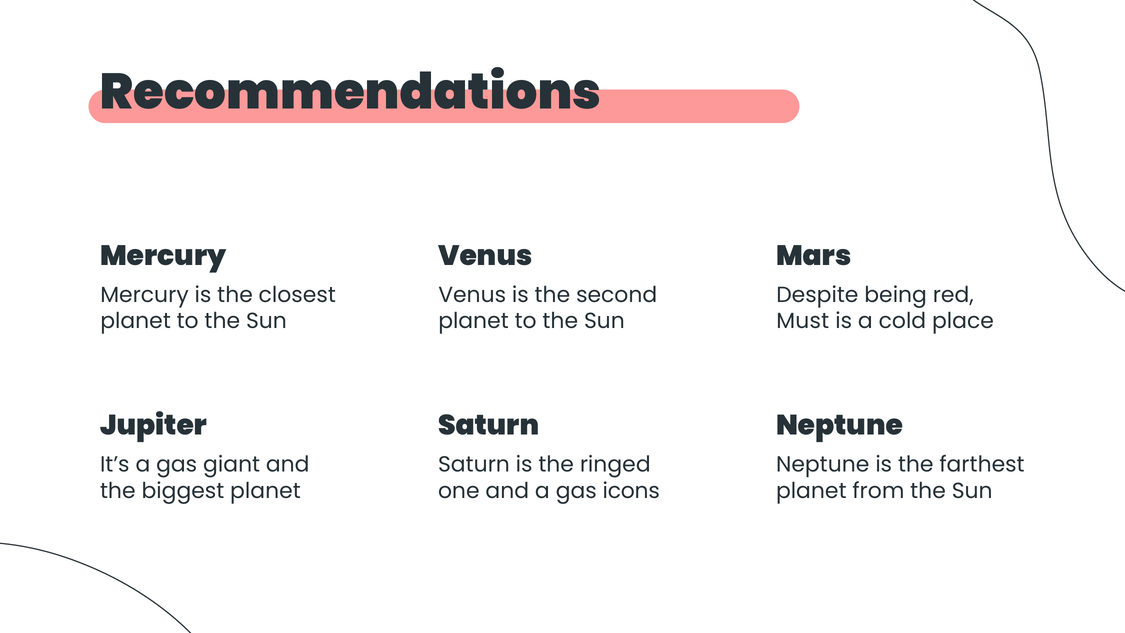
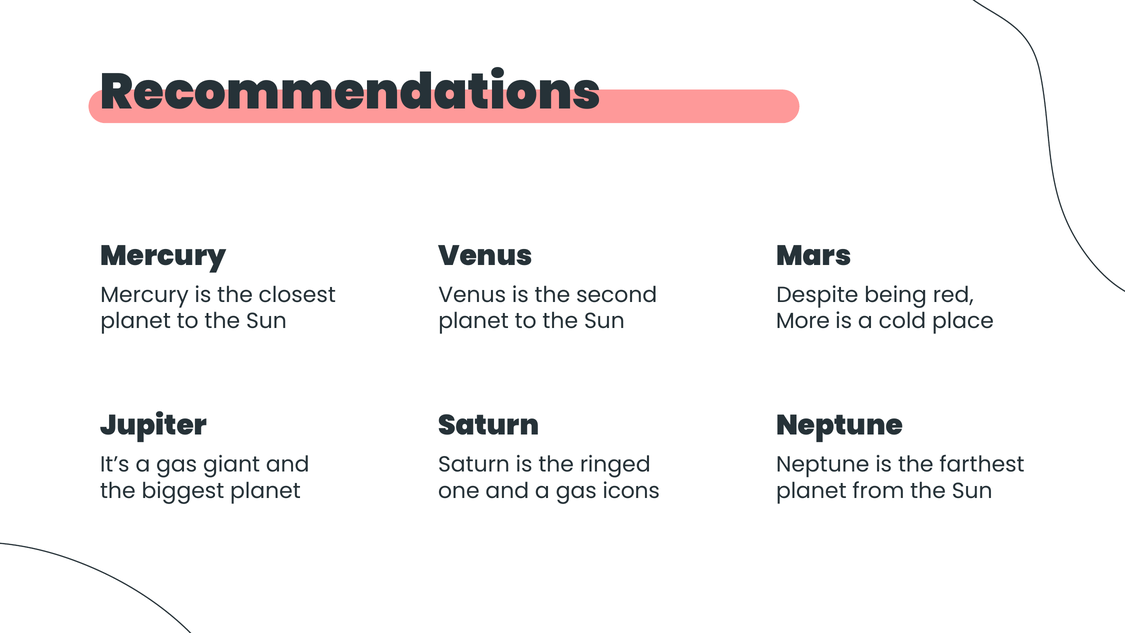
Must: Must -> More
